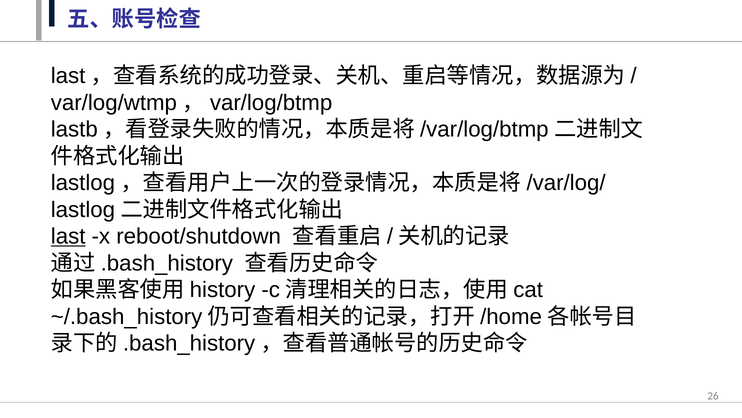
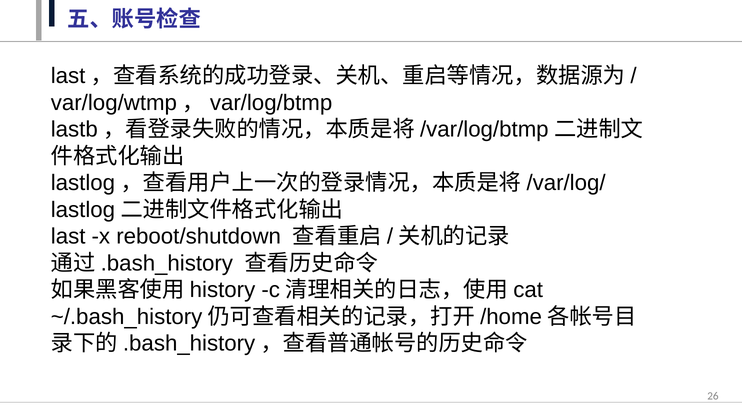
last underline: present -> none
